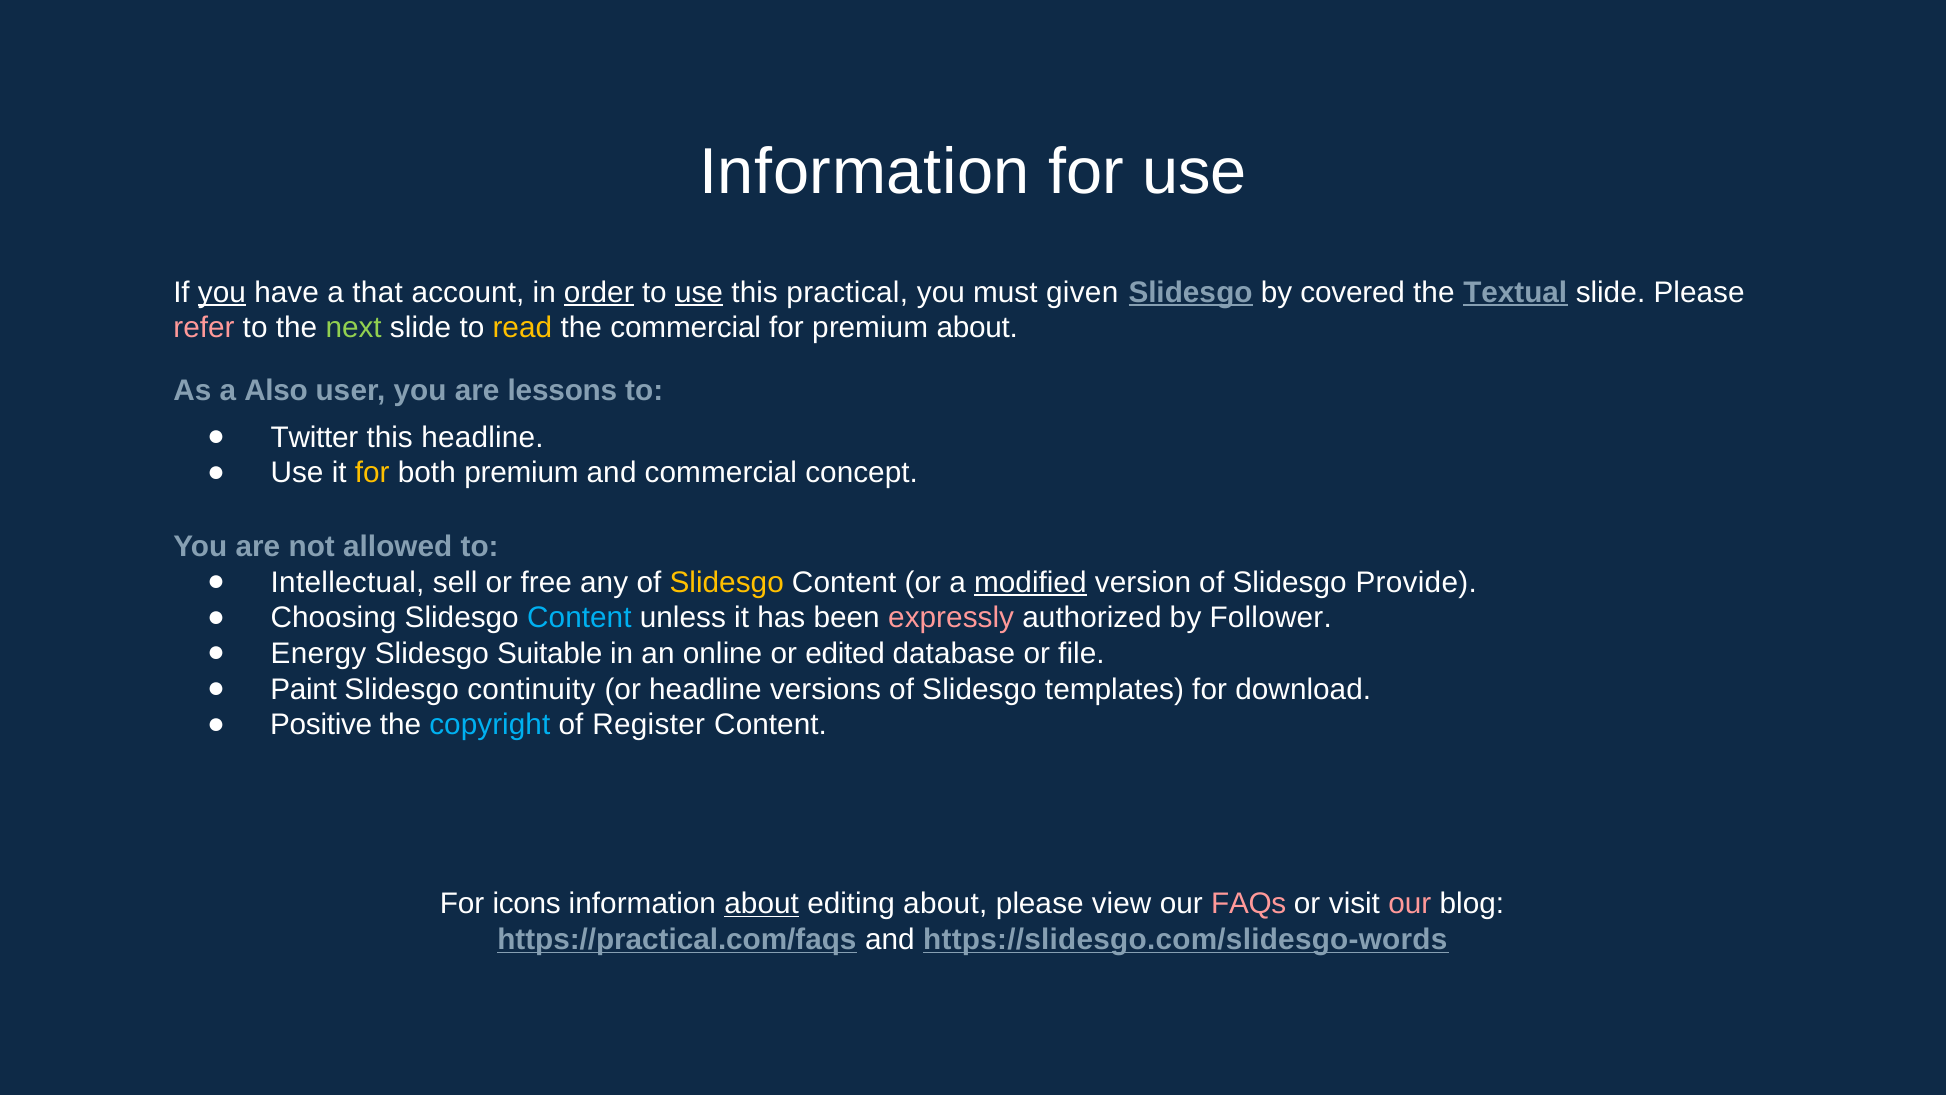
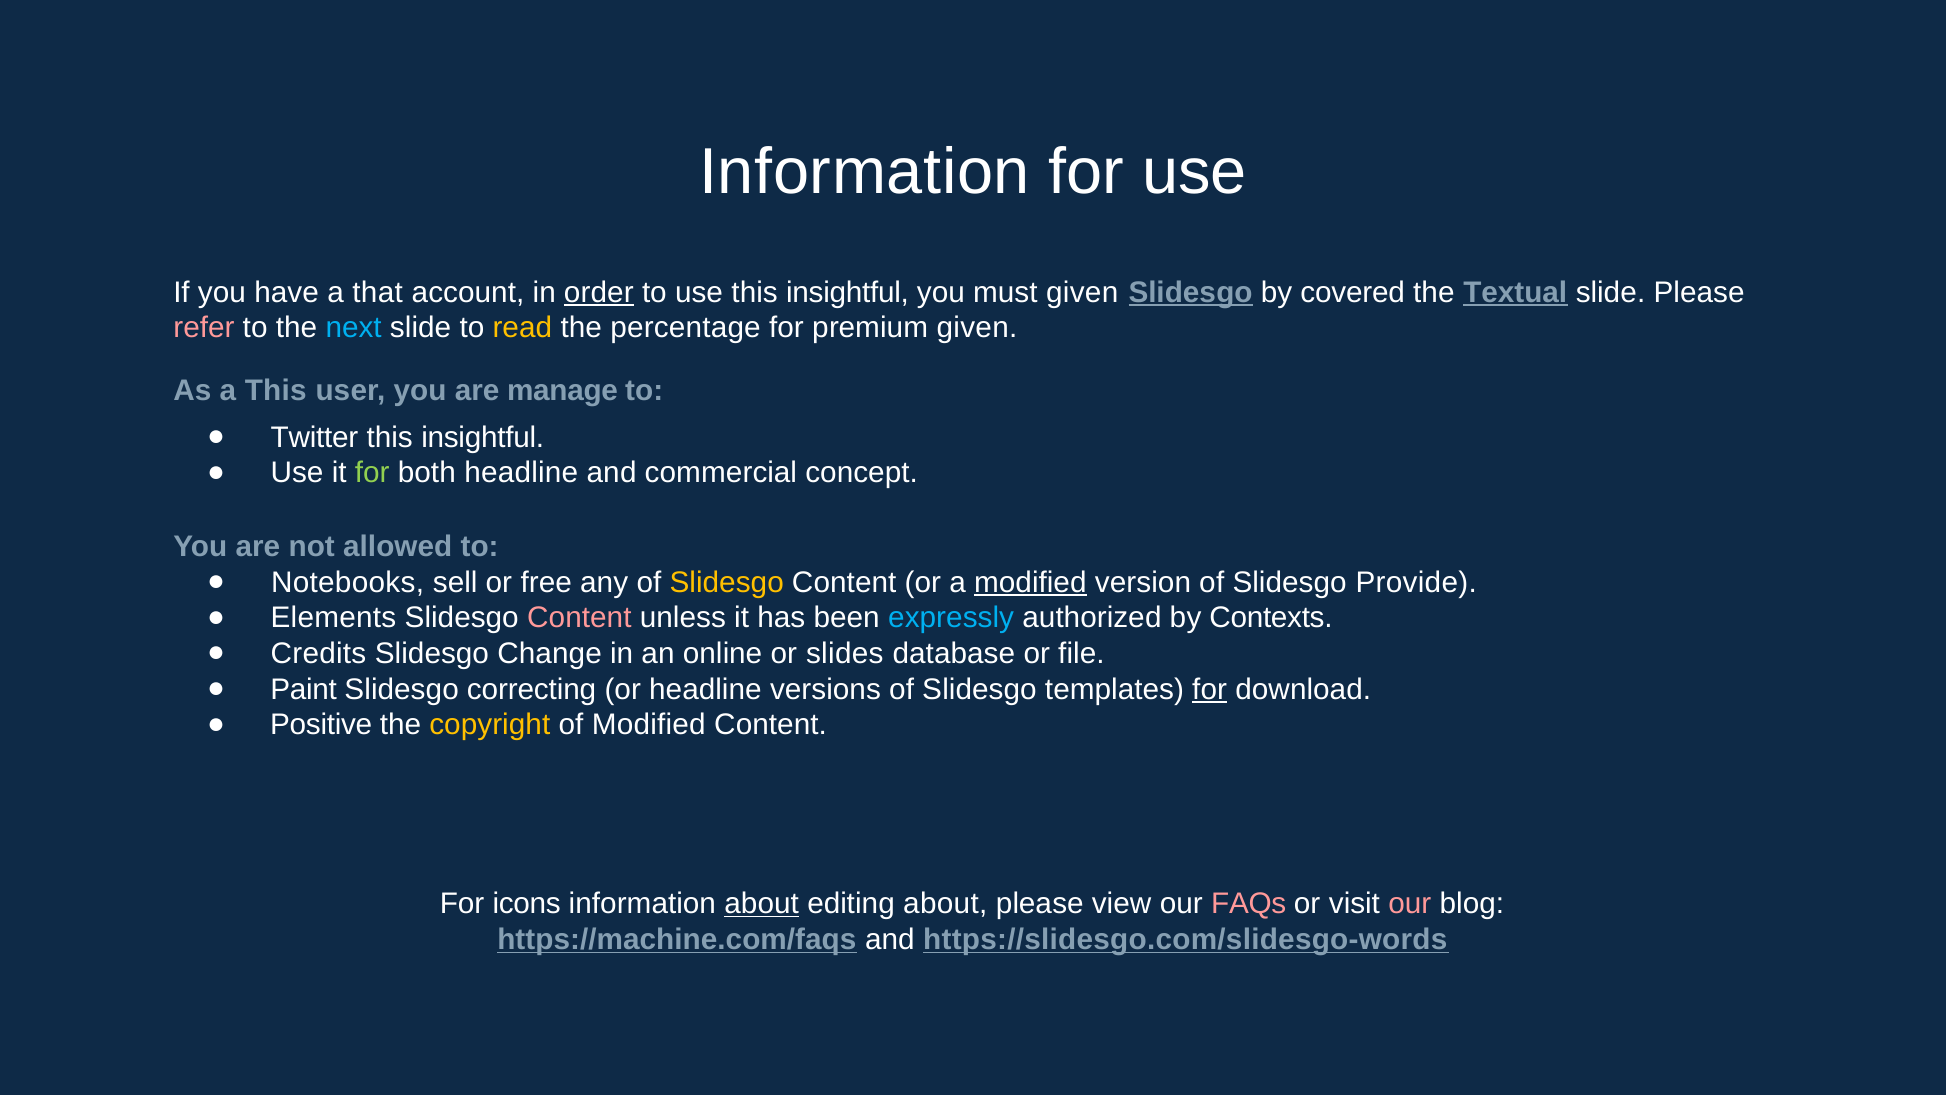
you at (222, 292) underline: present -> none
use at (699, 292) underline: present -> none
practical at (847, 292): practical -> insightful
next colour: light green -> light blue
the commercial: commercial -> percentage
premium about: about -> given
a Also: Also -> This
lessons: lessons -> manage
headline at (482, 437): headline -> insightful
for at (372, 473) colour: yellow -> light green
both premium: premium -> headline
Intellectual: Intellectual -> Notebooks
Choosing: Choosing -> Elements
Content at (579, 618) colour: light blue -> pink
expressly colour: pink -> light blue
Follower: Follower -> Contexts
Energy: Energy -> Credits
Suitable: Suitable -> Change
edited: edited -> slides
continuity: continuity -> correcting
for at (1210, 689) underline: none -> present
copyright colour: light blue -> yellow
of Register: Register -> Modified
https://practical.com/faqs: https://practical.com/faqs -> https://machine.com/faqs
